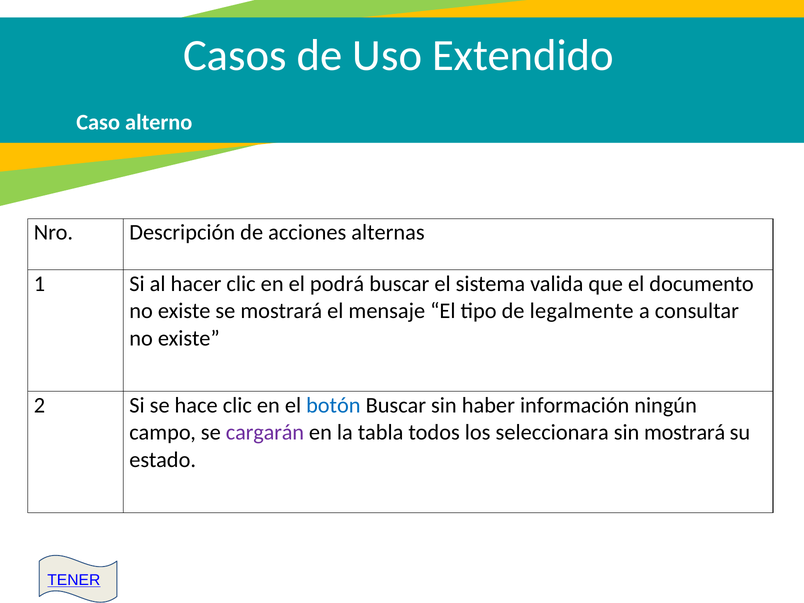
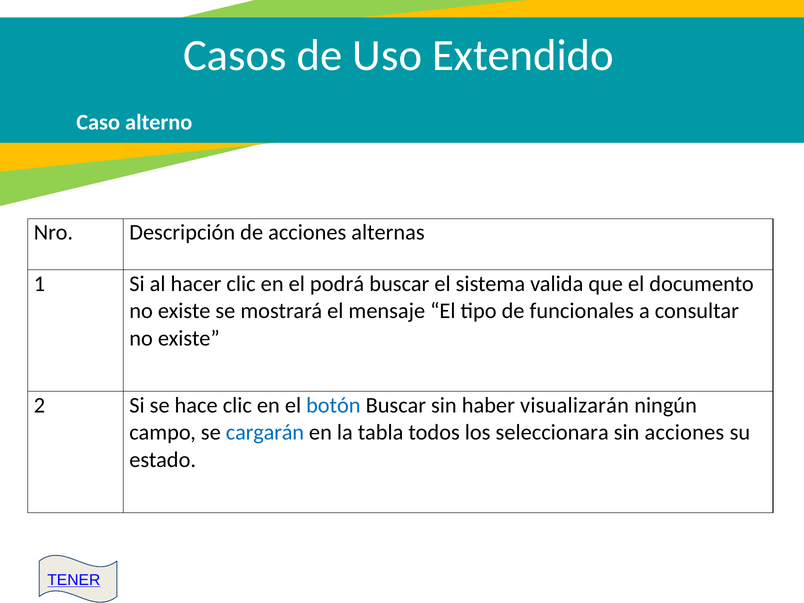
legalmente: legalmente -> funcionales
información: información -> visualizarán
cargarán colour: purple -> blue
sin mostrará: mostrará -> acciones
